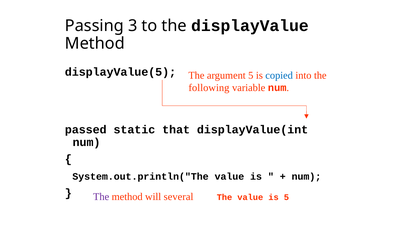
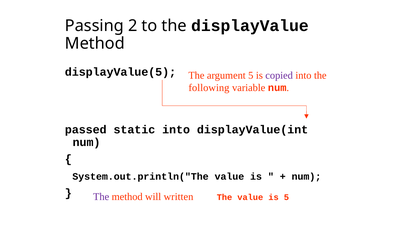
3: 3 -> 2
copied colour: blue -> purple
static that: that -> into
several: several -> written
